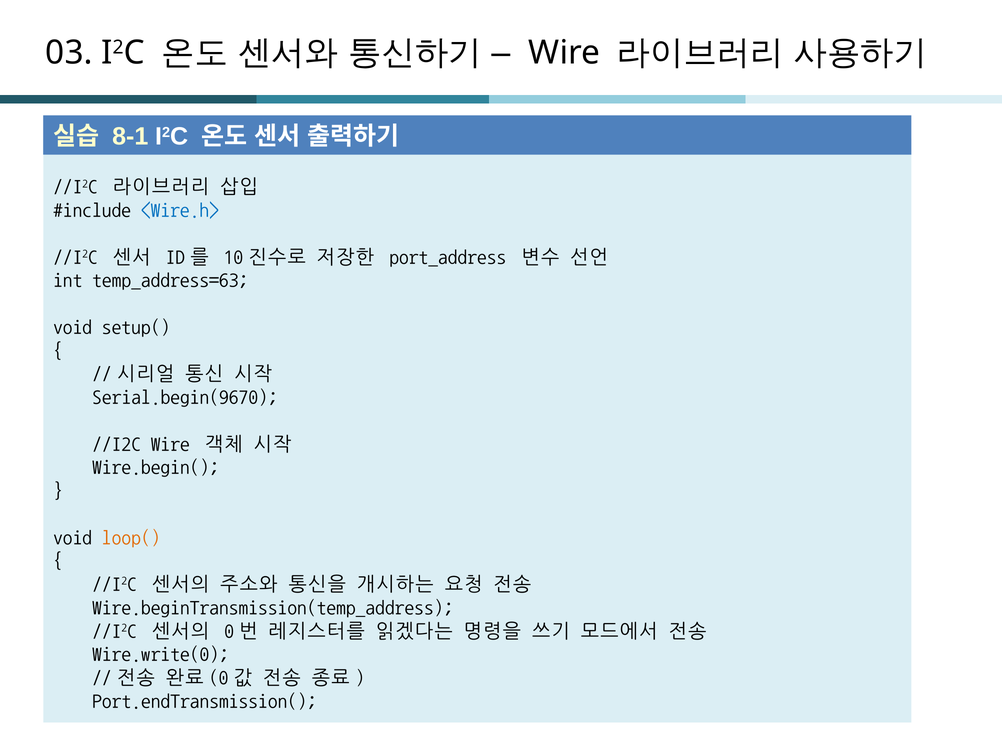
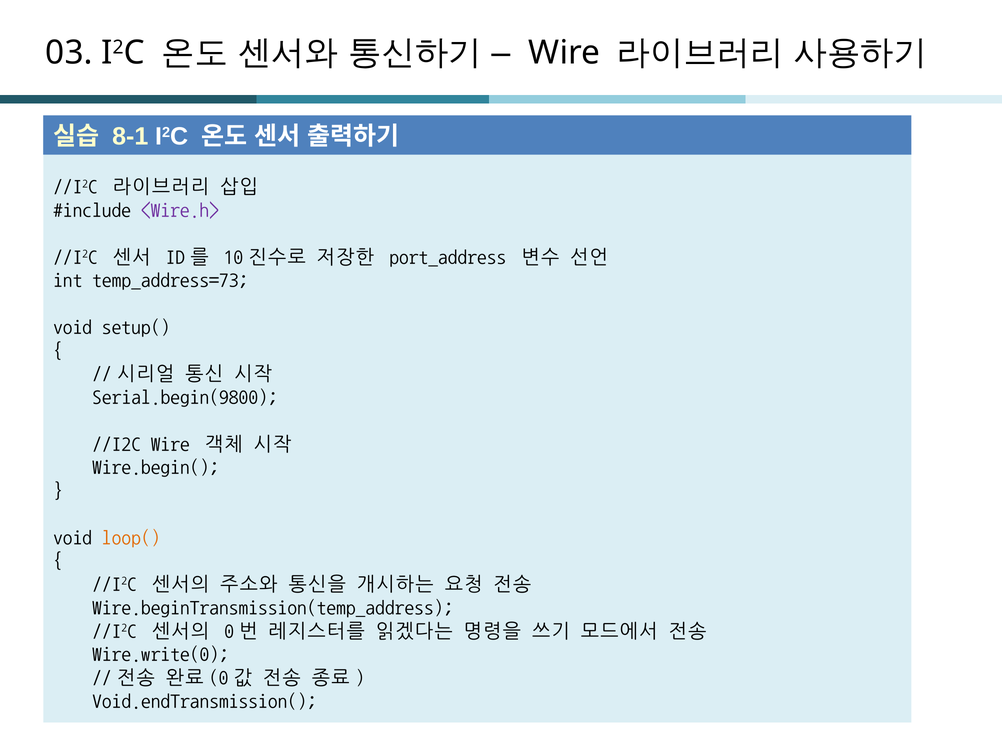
<Wire.h> colour: blue -> purple
temp_address=63: temp_address=63 -> temp_address=73
Serial.begin(9670: Serial.begin(9670 -> Serial.begin(9800
Port.endTransmission(: Port.endTransmission( -> Void.endTransmission(
